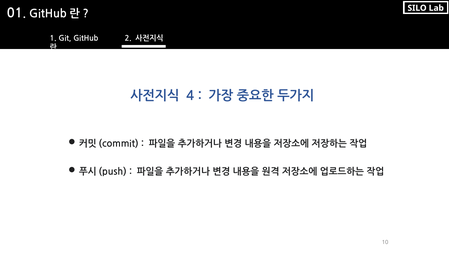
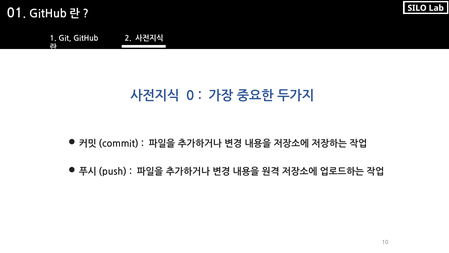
4: 4 -> 0
